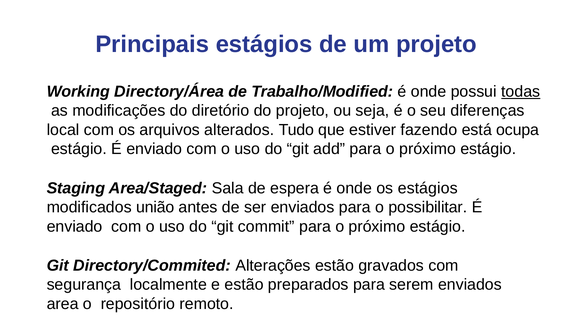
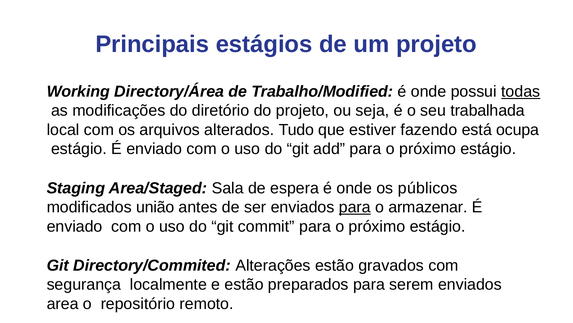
diferenças: diferenças -> trabalhada
os estágios: estágios -> públicos
para at (355, 207) underline: none -> present
possibilitar: possibilitar -> armazenar
